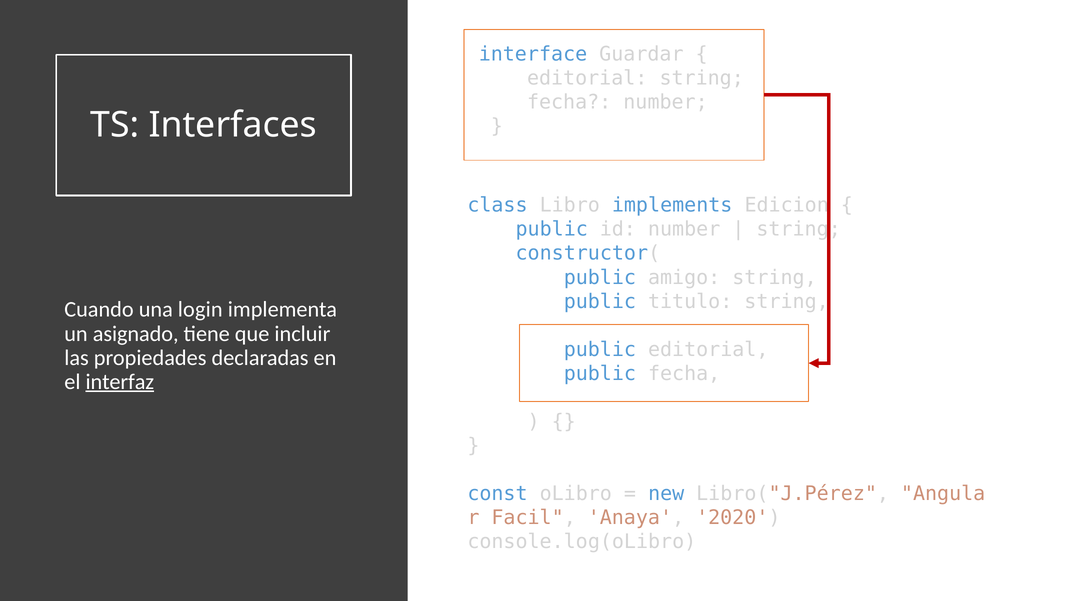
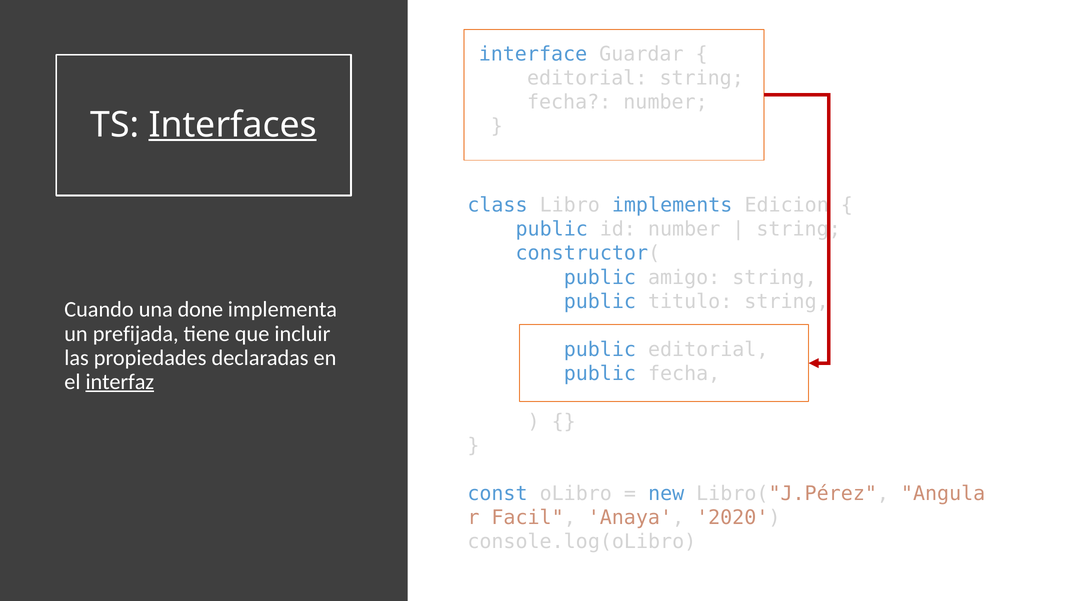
Interfaces underline: none -> present
login: login -> done
asignado: asignado -> prefijada
